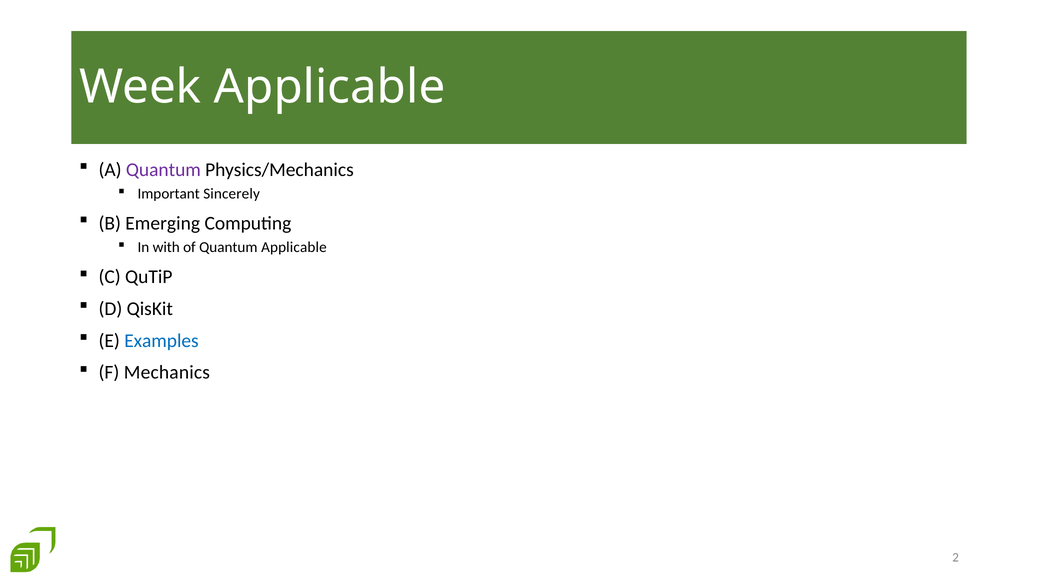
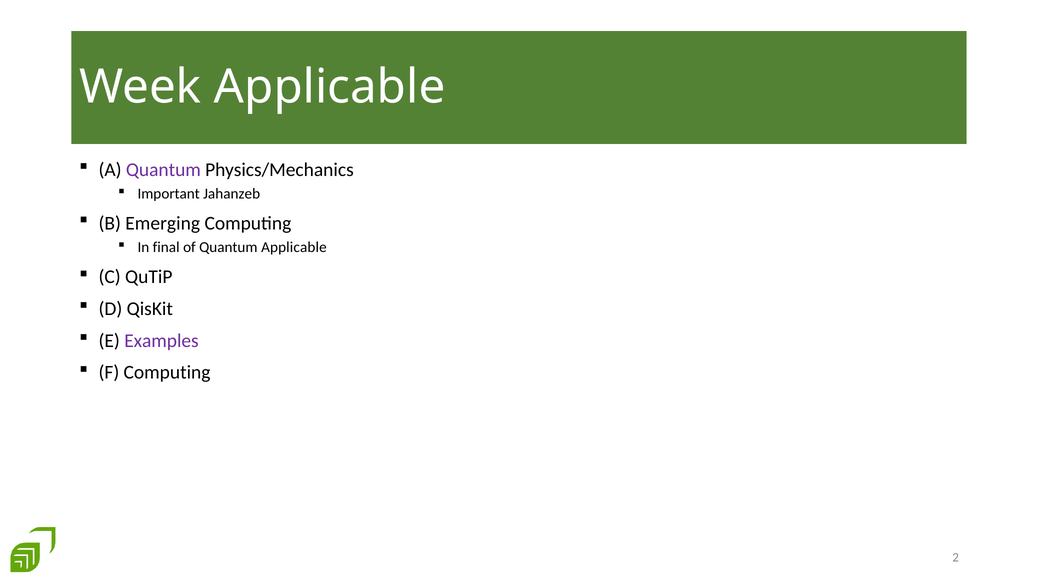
Sincerely: Sincerely -> Jahanzeb
with: with -> final
Examples colour: blue -> purple
F Mechanics: Mechanics -> Computing
